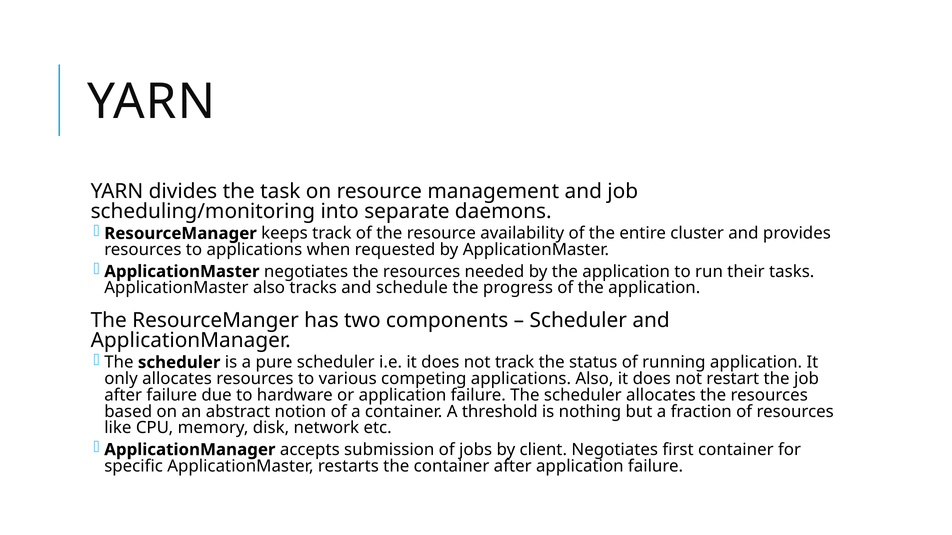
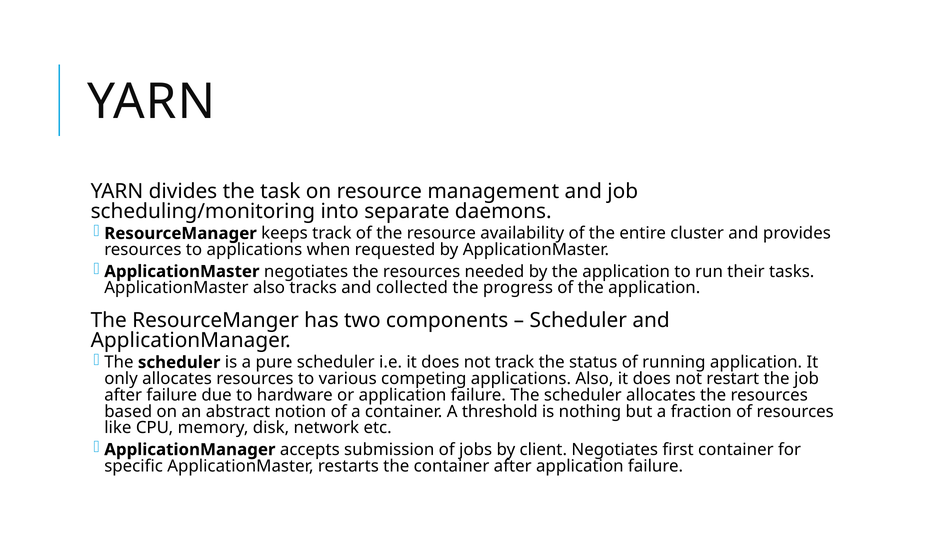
schedule: schedule -> collected
